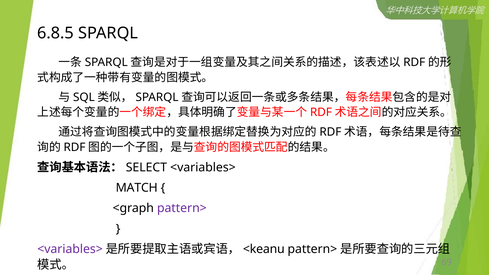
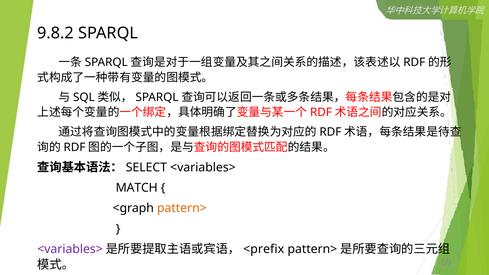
6.8.5: 6.8.5 -> 9.8.2
pattern> at (182, 208) colour: purple -> orange
<keanu: <keanu -> <prefix
